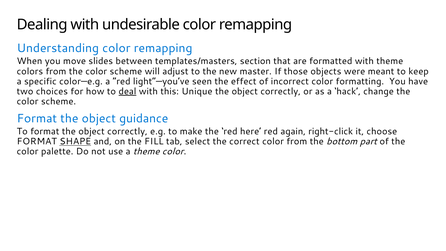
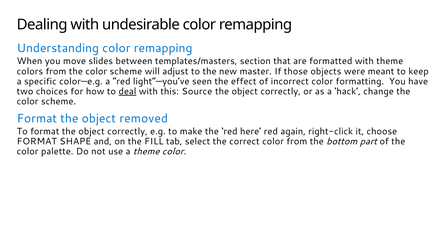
Unique: Unique -> Source
guidance: guidance -> removed
SHAPE underline: present -> none
